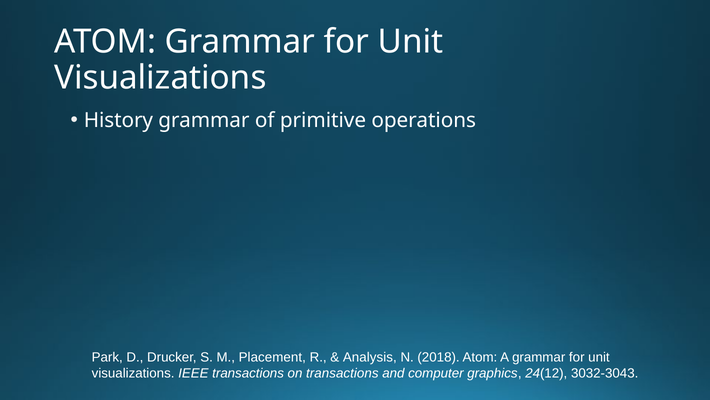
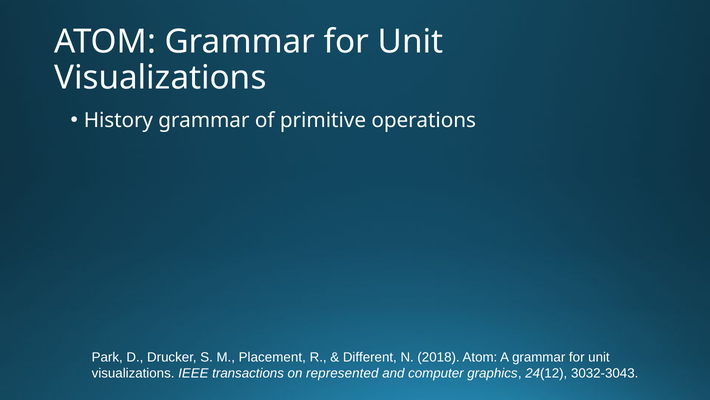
Analysis: Analysis -> Different
on transactions: transactions -> represented
